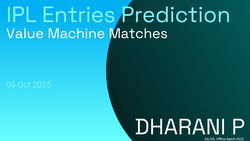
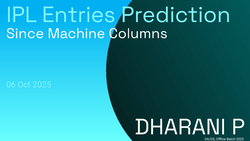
Value: Value -> Since
Matches: Matches -> Columns
